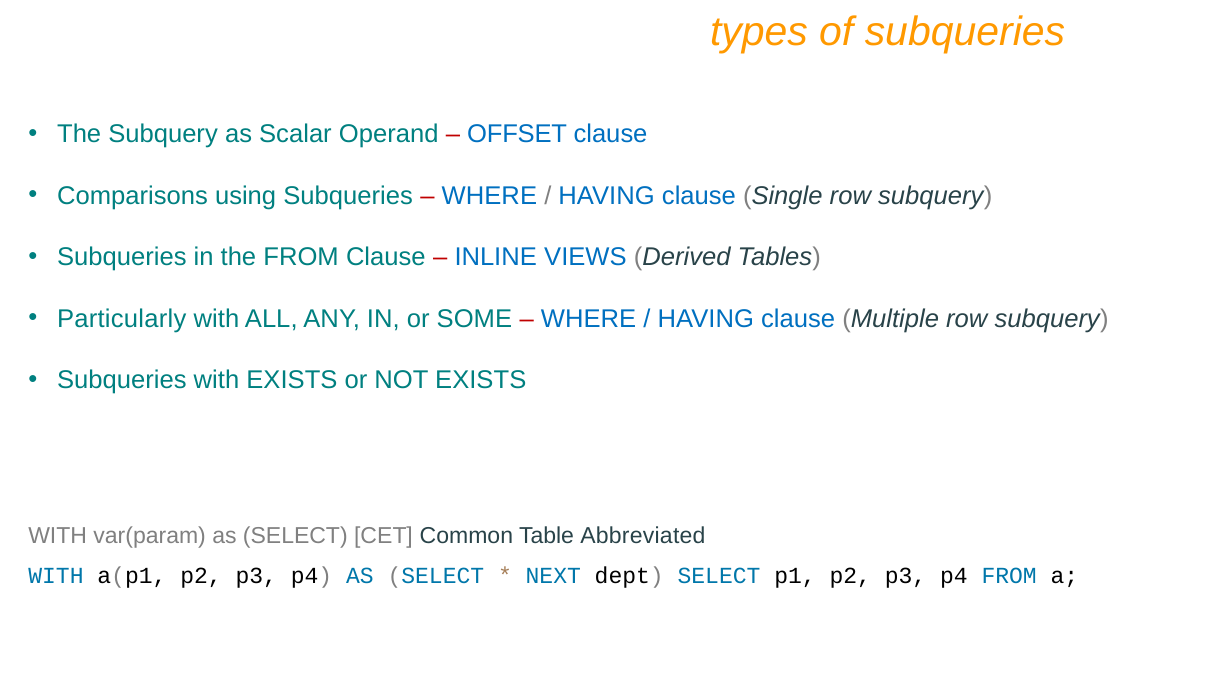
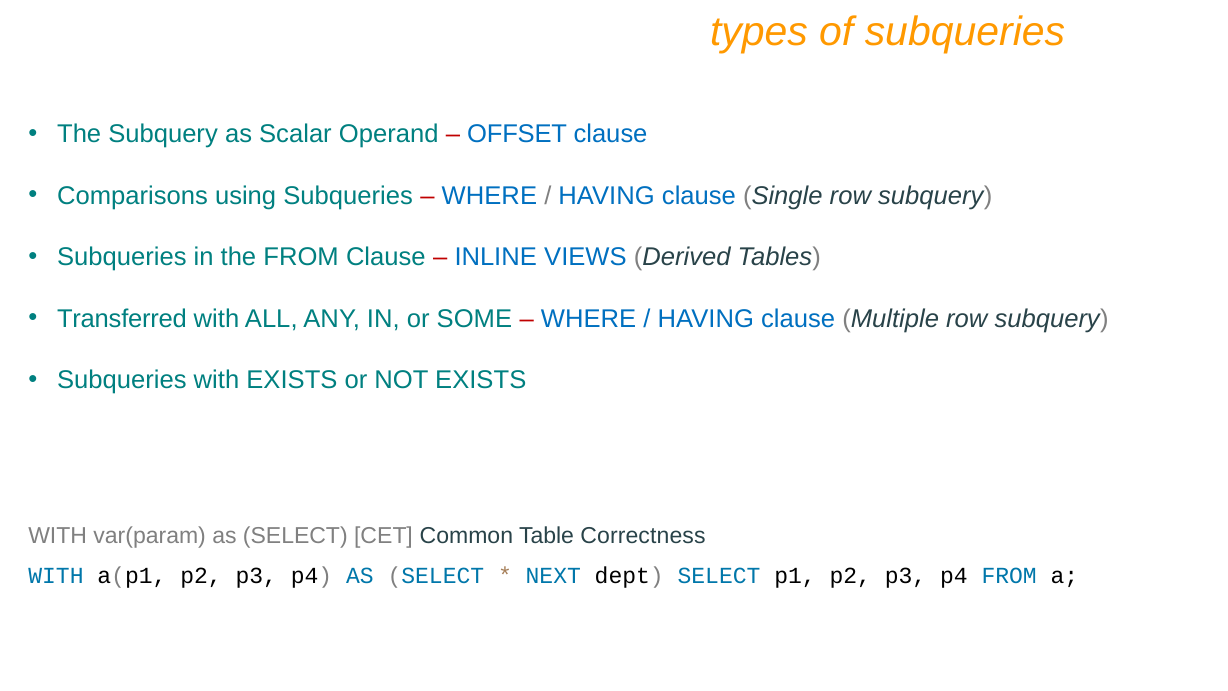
Particularly: Particularly -> Transferred
Abbreviated: Abbreviated -> Correctness
